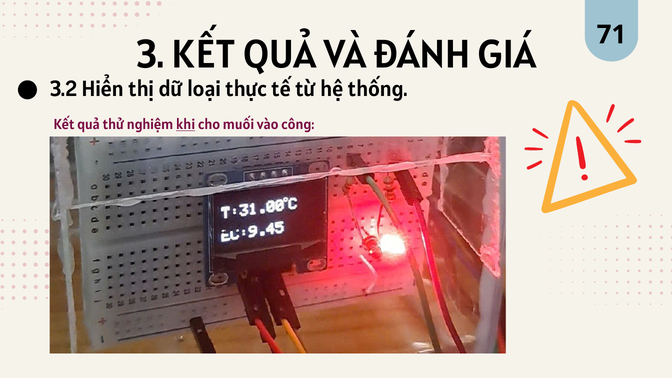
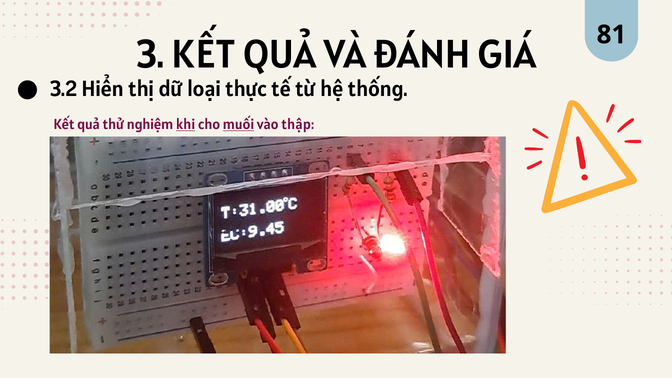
71: 71 -> 81
muối underline: none -> present
công: công -> thập
